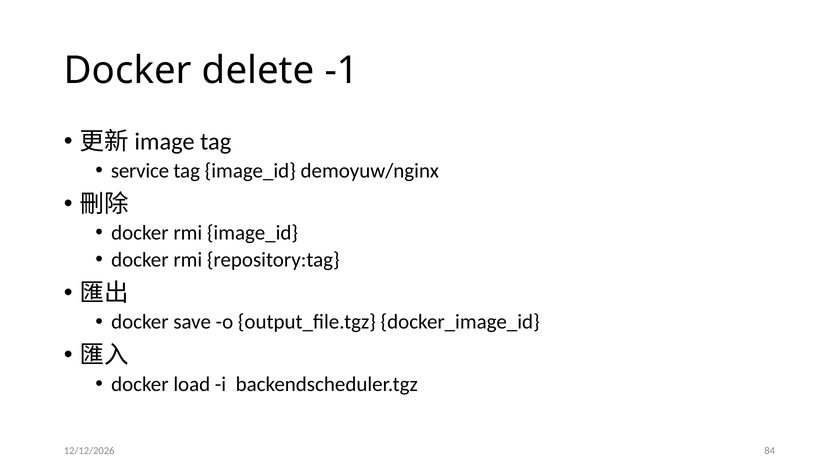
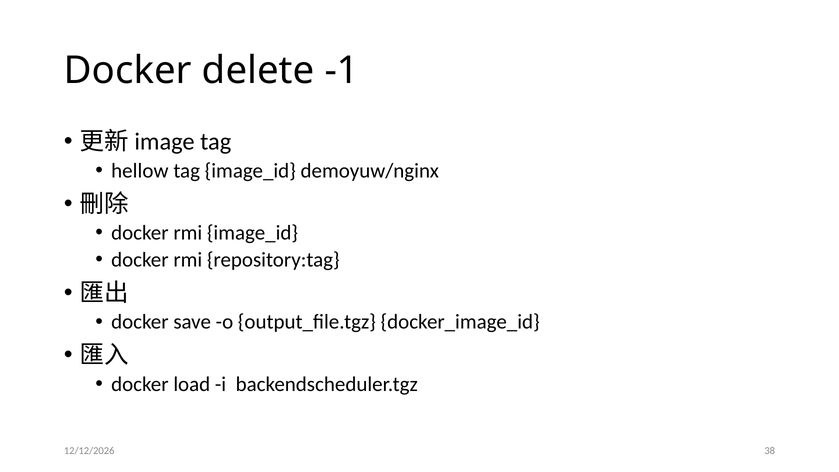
service: service -> hellow
84: 84 -> 38
